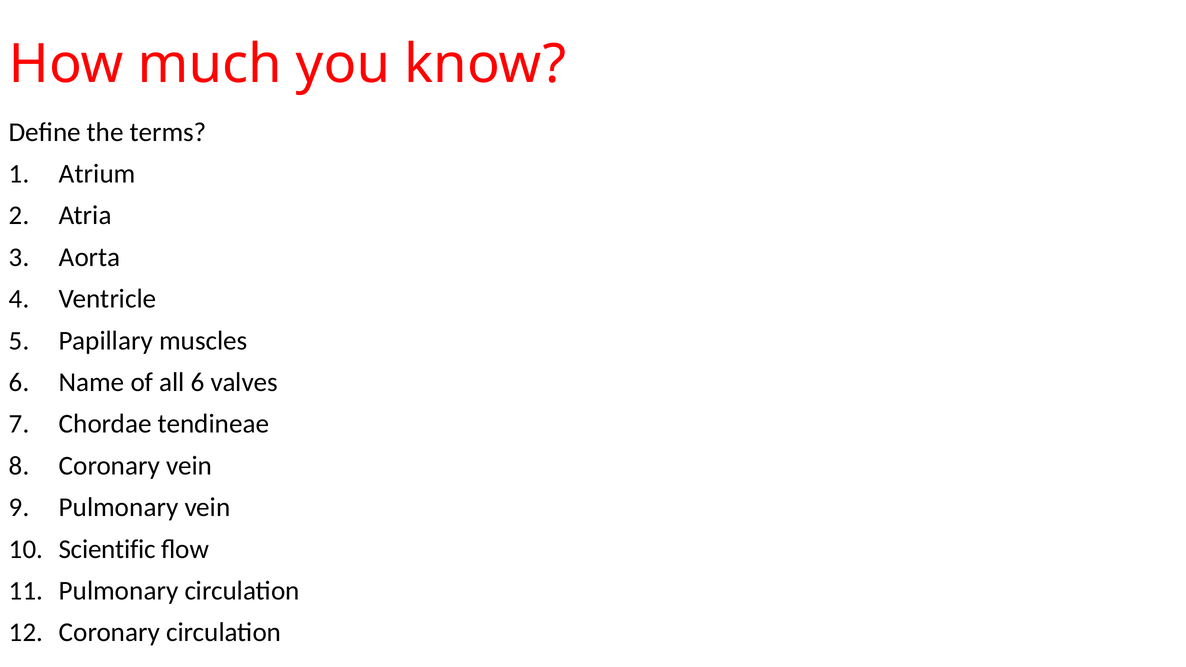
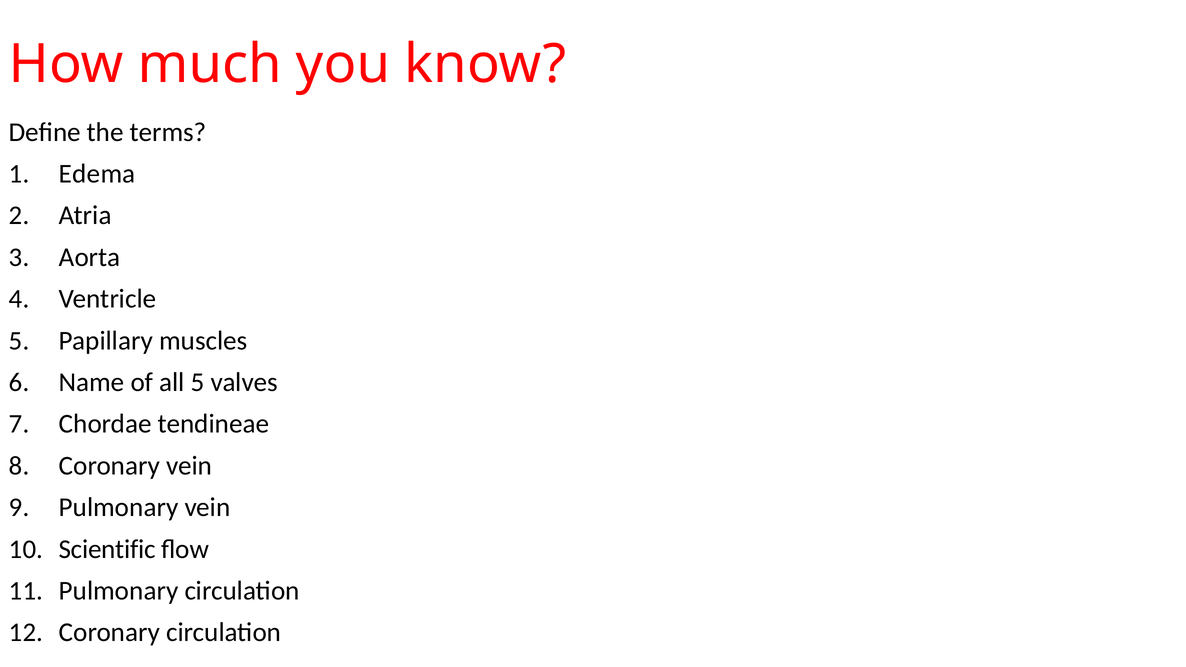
Atrium: Atrium -> Edema
all 6: 6 -> 5
